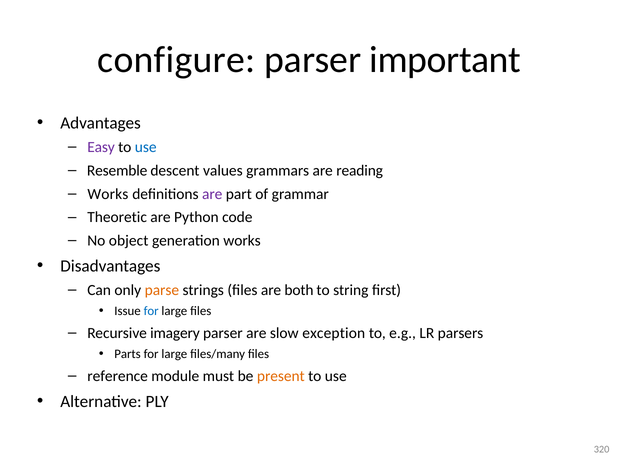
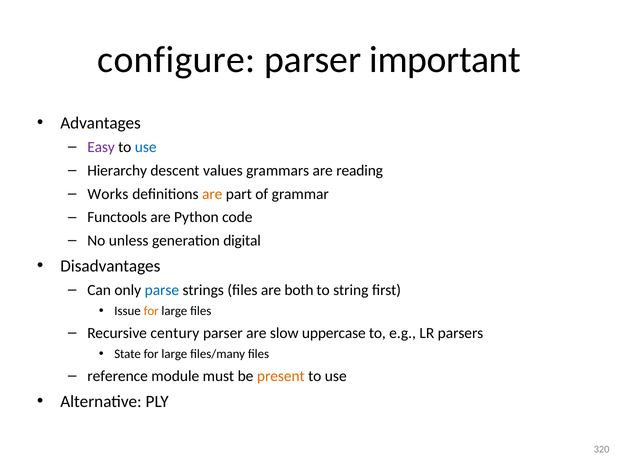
Resemble: Resemble -> Hierarchy
are at (212, 194) colour: purple -> orange
Theoretic: Theoretic -> Functools
object: object -> unless
generation works: works -> digital
parse colour: orange -> blue
for at (151, 311) colour: blue -> orange
imagery: imagery -> century
exception: exception -> uppercase
Parts: Parts -> State
